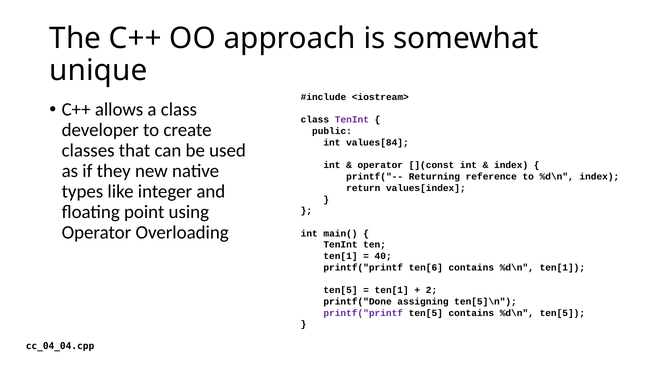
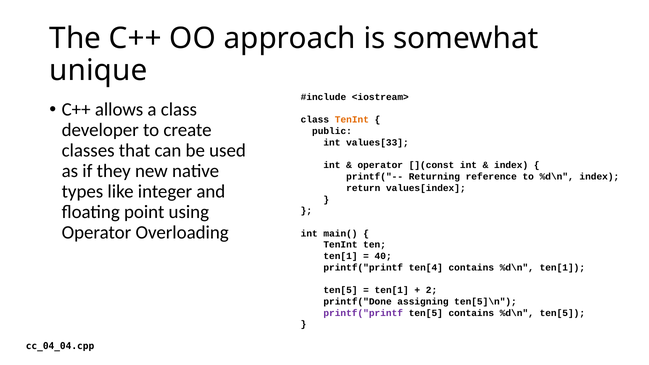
TenInt at (352, 120) colour: purple -> orange
values[84: values[84 -> values[33
ten[6: ten[6 -> ten[4
